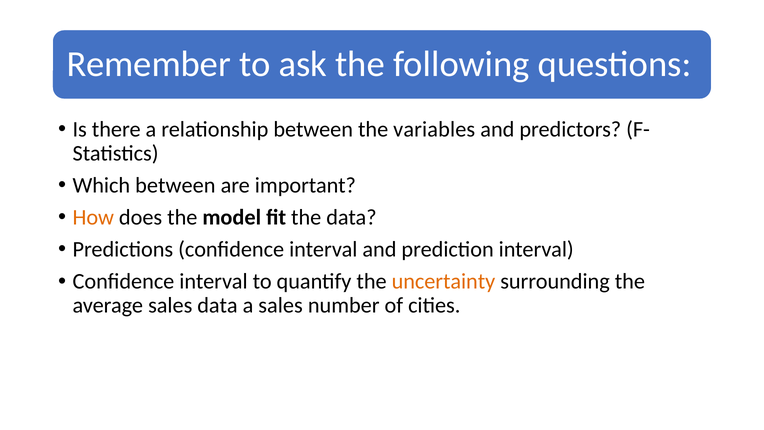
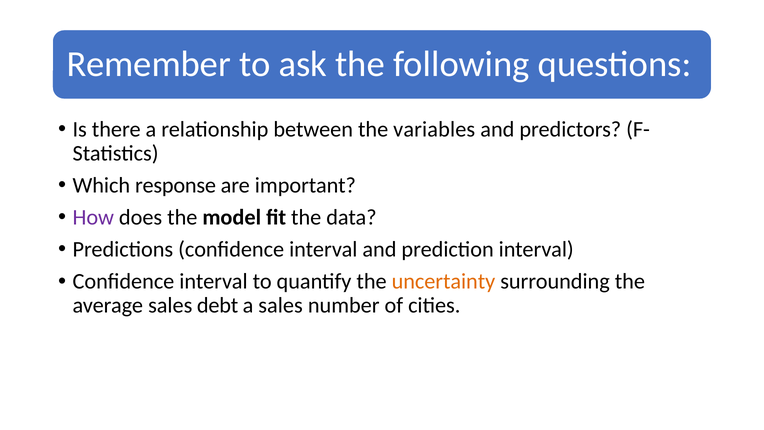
Which between: between -> response
How colour: orange -> purple
sales data: data -> debt
